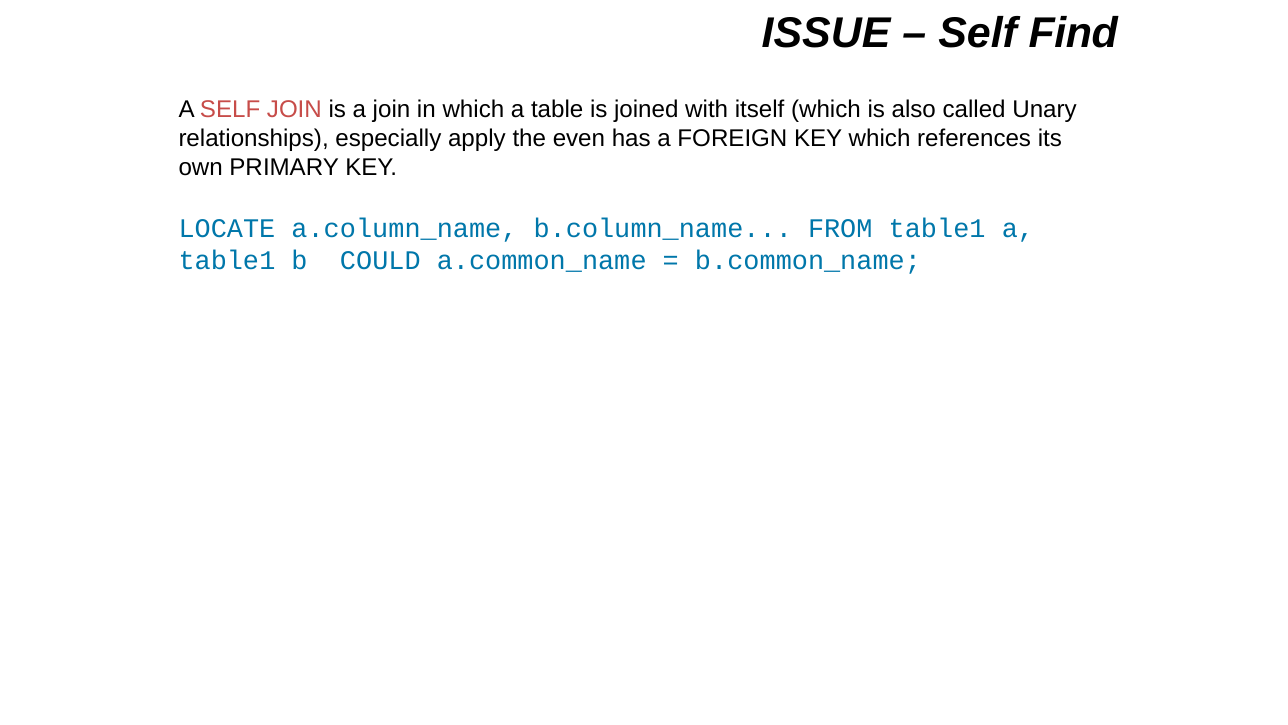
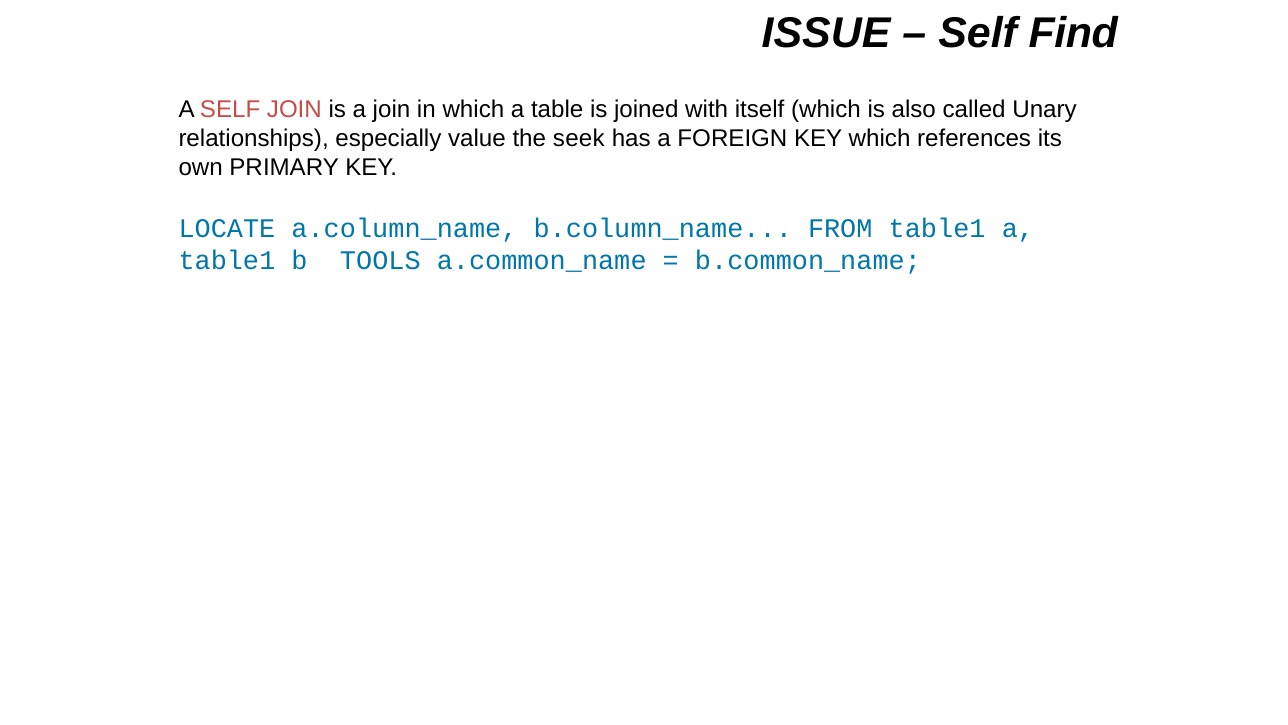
apply: apply -> value
even: even -> seek
COULD: COULD -> TOOLS
